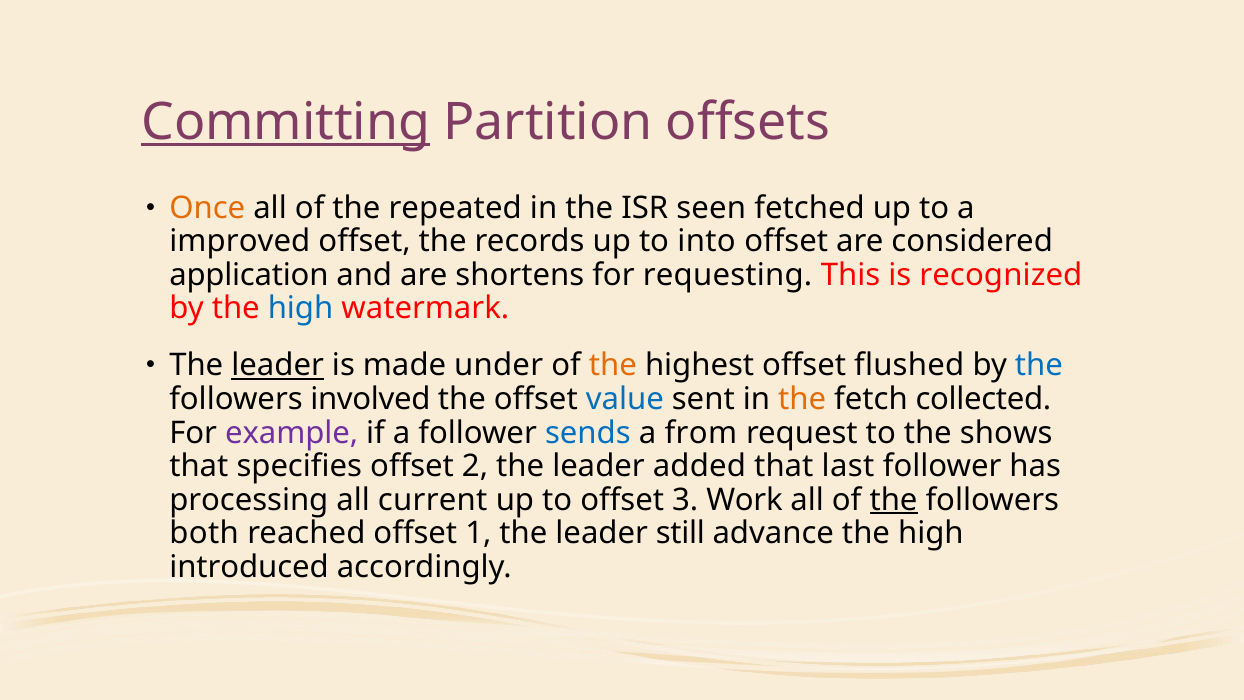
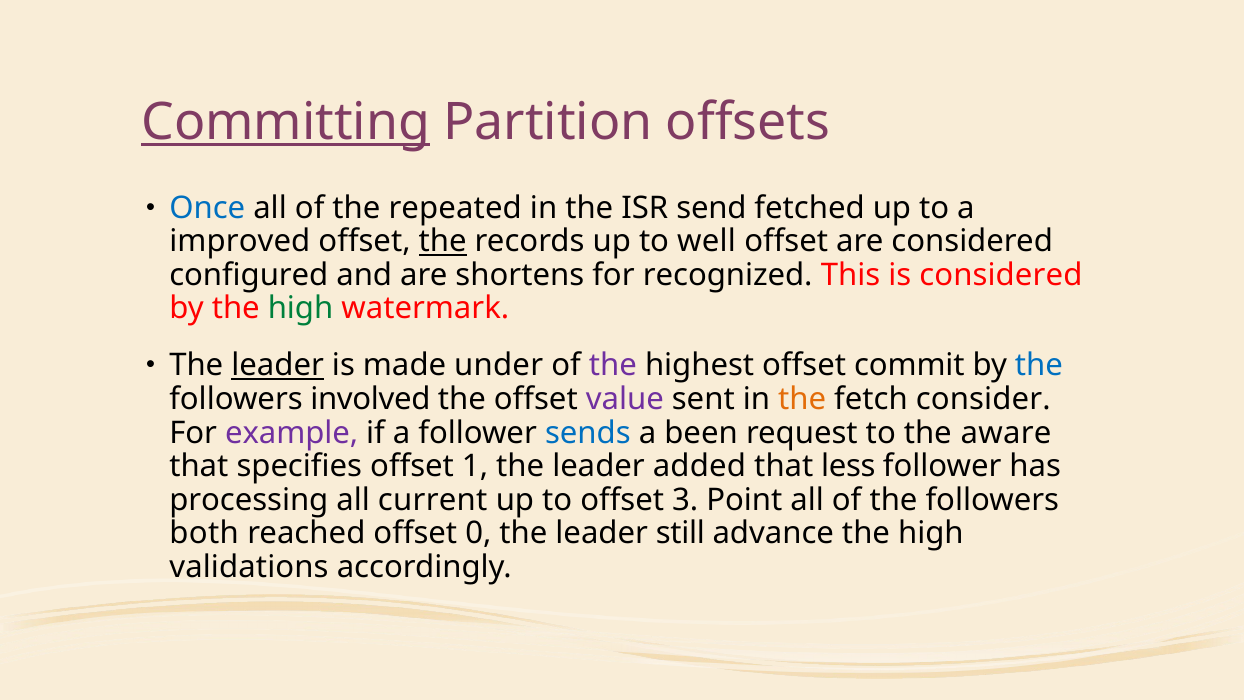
Once colour: orange -> blue
seen: seen -> send
the at (443, 241) underline: none -> present
into: into -> well
application: application -> configured
requesting: requesting -> recognized
is recognized: recognized -> considered
high at (301, 309) colour: blue -> green
the at (613, 366) colour: orange -> purple
flushed: flushed -> commit
value colour: blue -> purple
collected: collected -> consider
from: from -> been
shows: shows -> aware
2: 2 -> 1
last: last -> less
Work: Work -> Point
the at (894, 500) underline: present -> none
1: 1 -> 0
introduced: introduced -> validations
